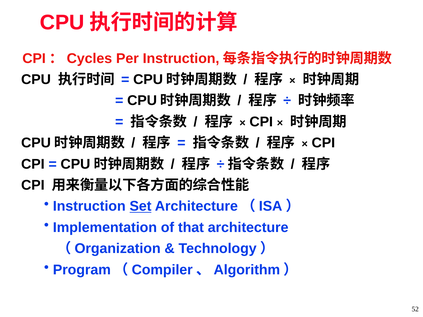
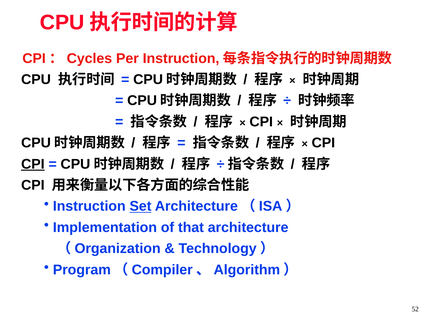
CPI at (33, 164) underline: none -> present
